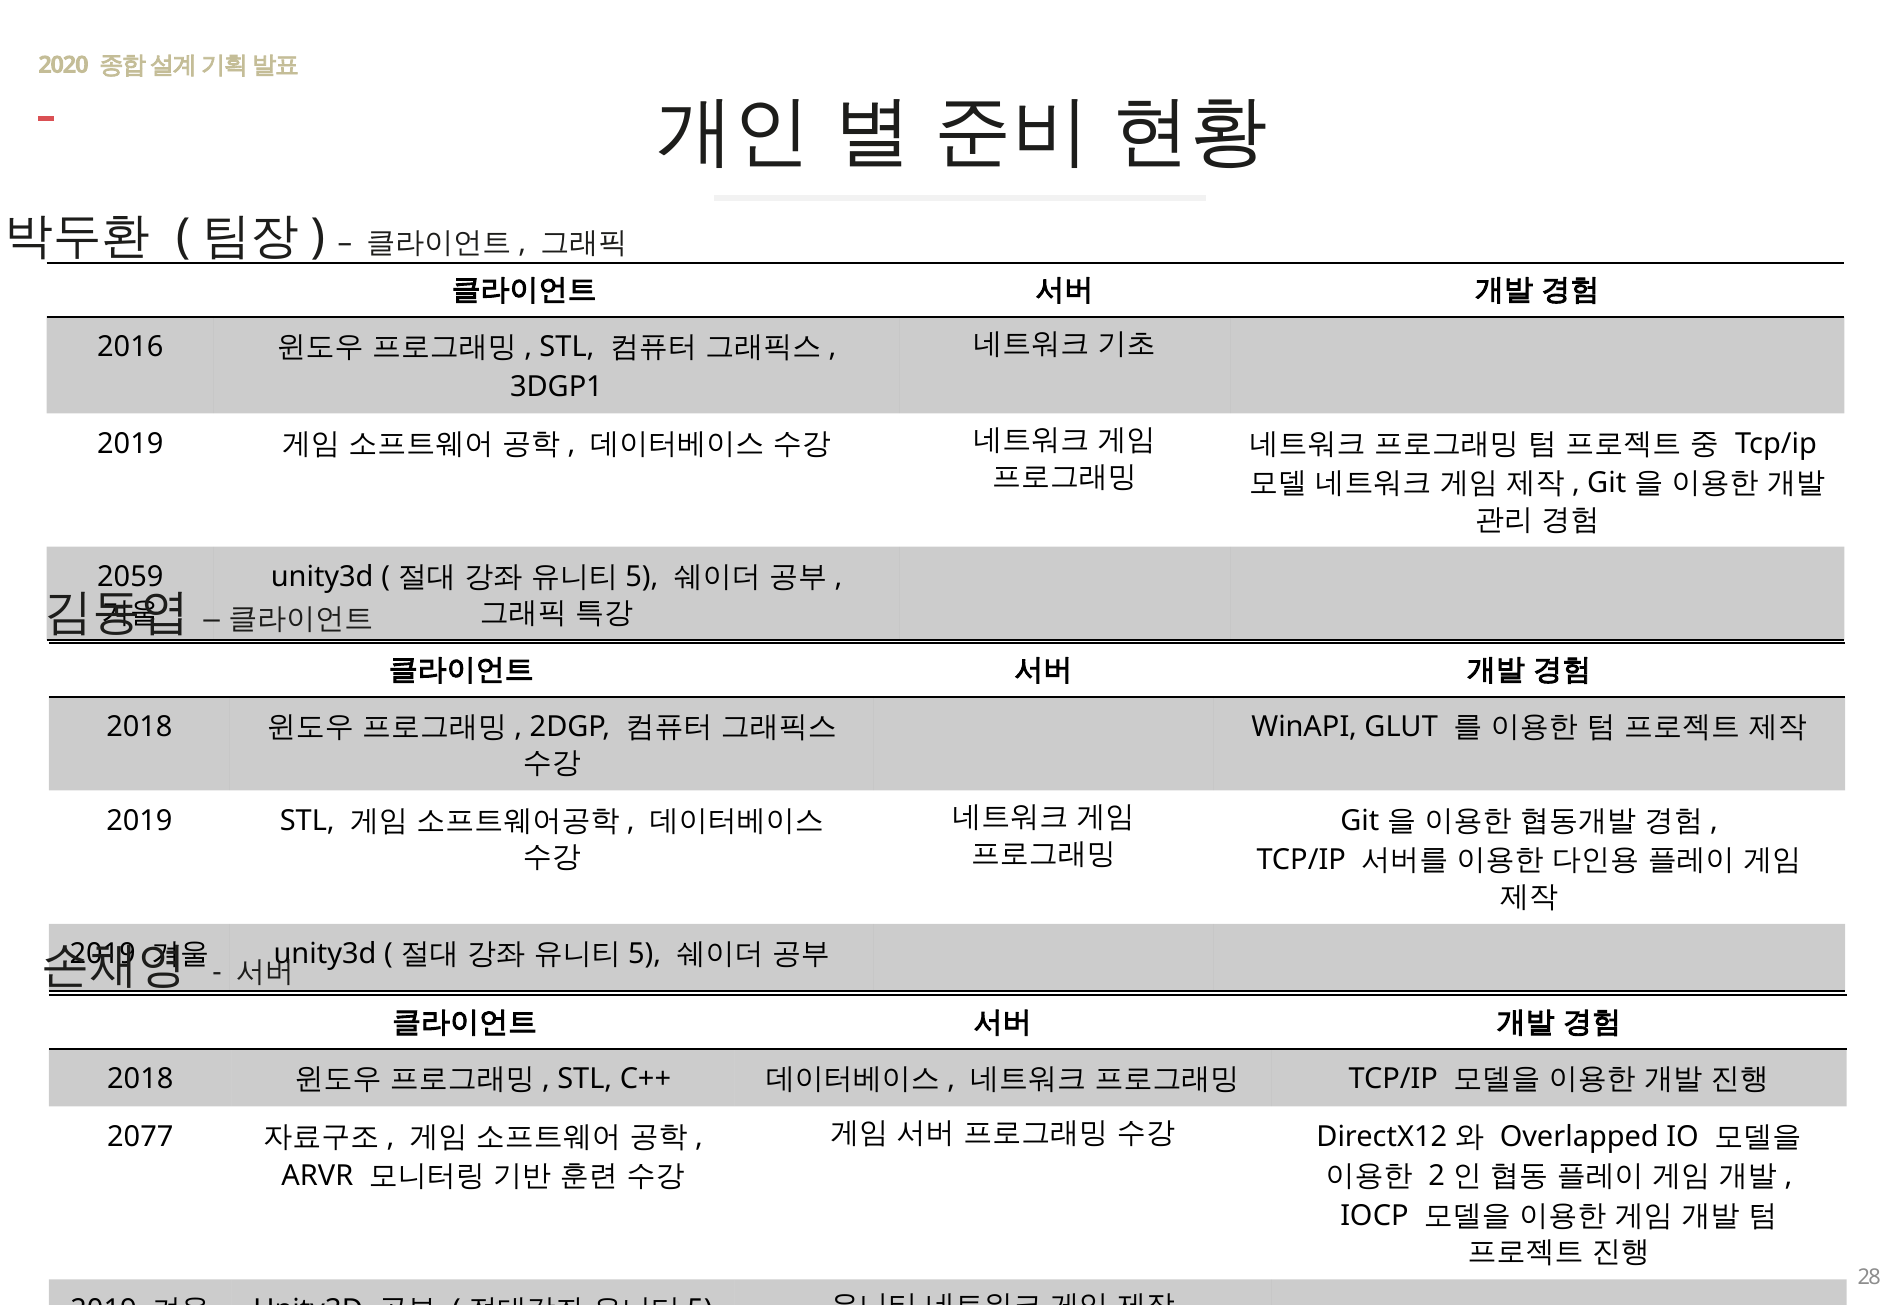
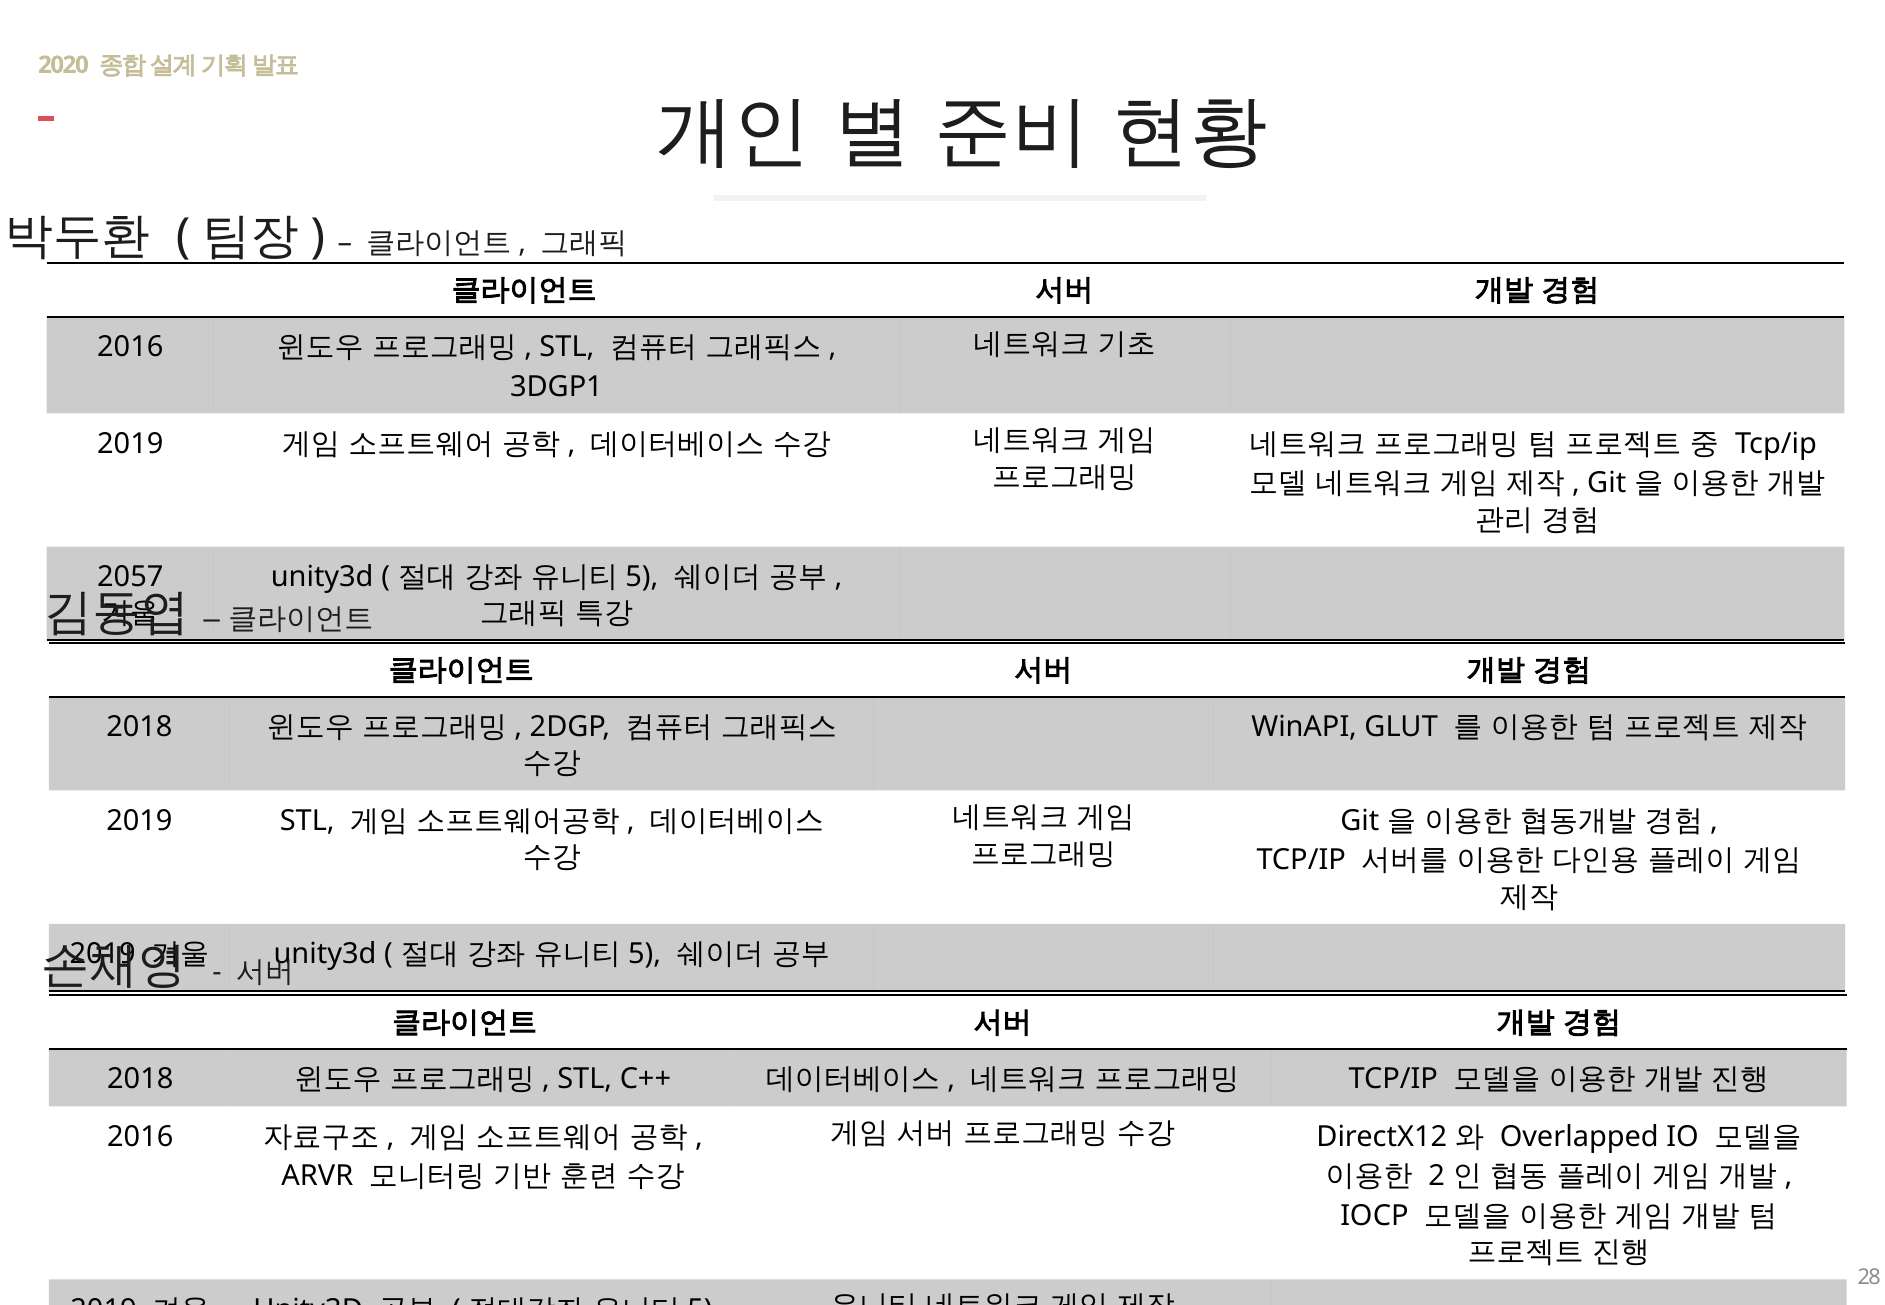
2059: 2059 -> 2057
2077 at (140, 1136): 2077 -> 2016
